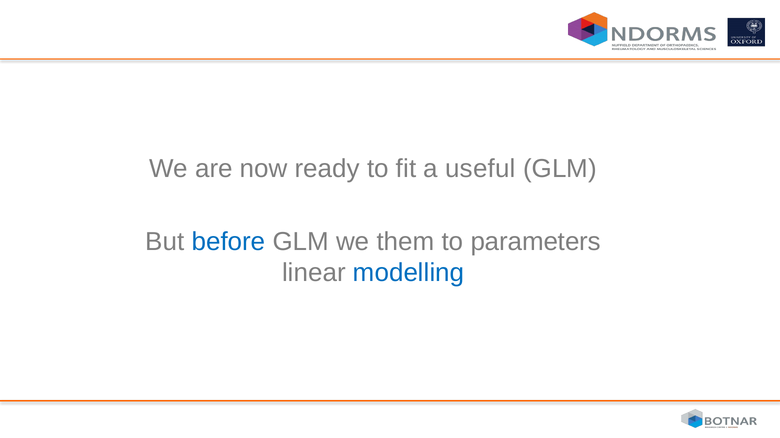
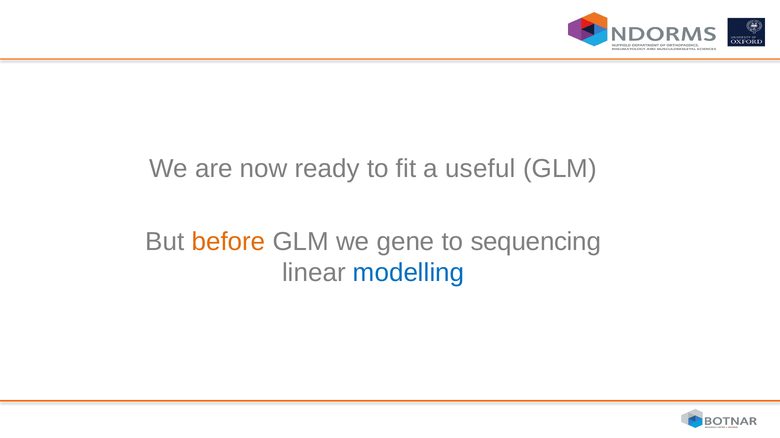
before colour: blue -> orange
them: them -> gene
parameters: parameters -> sequencing
